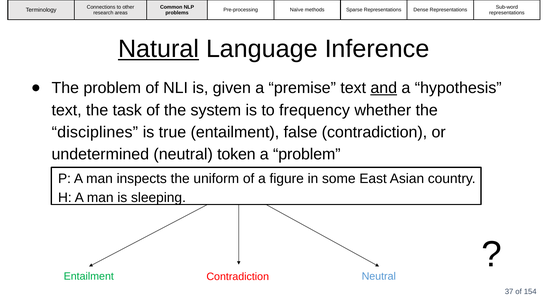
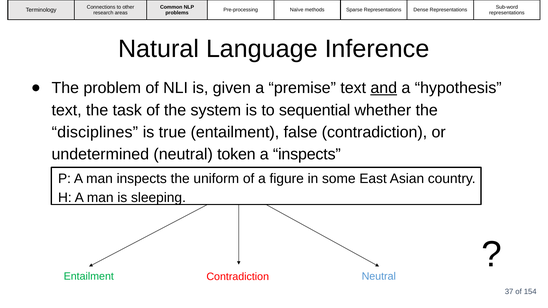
Natural underline: present -> none
frequency: frequency -> sequential
a problem: problem -> inspects
